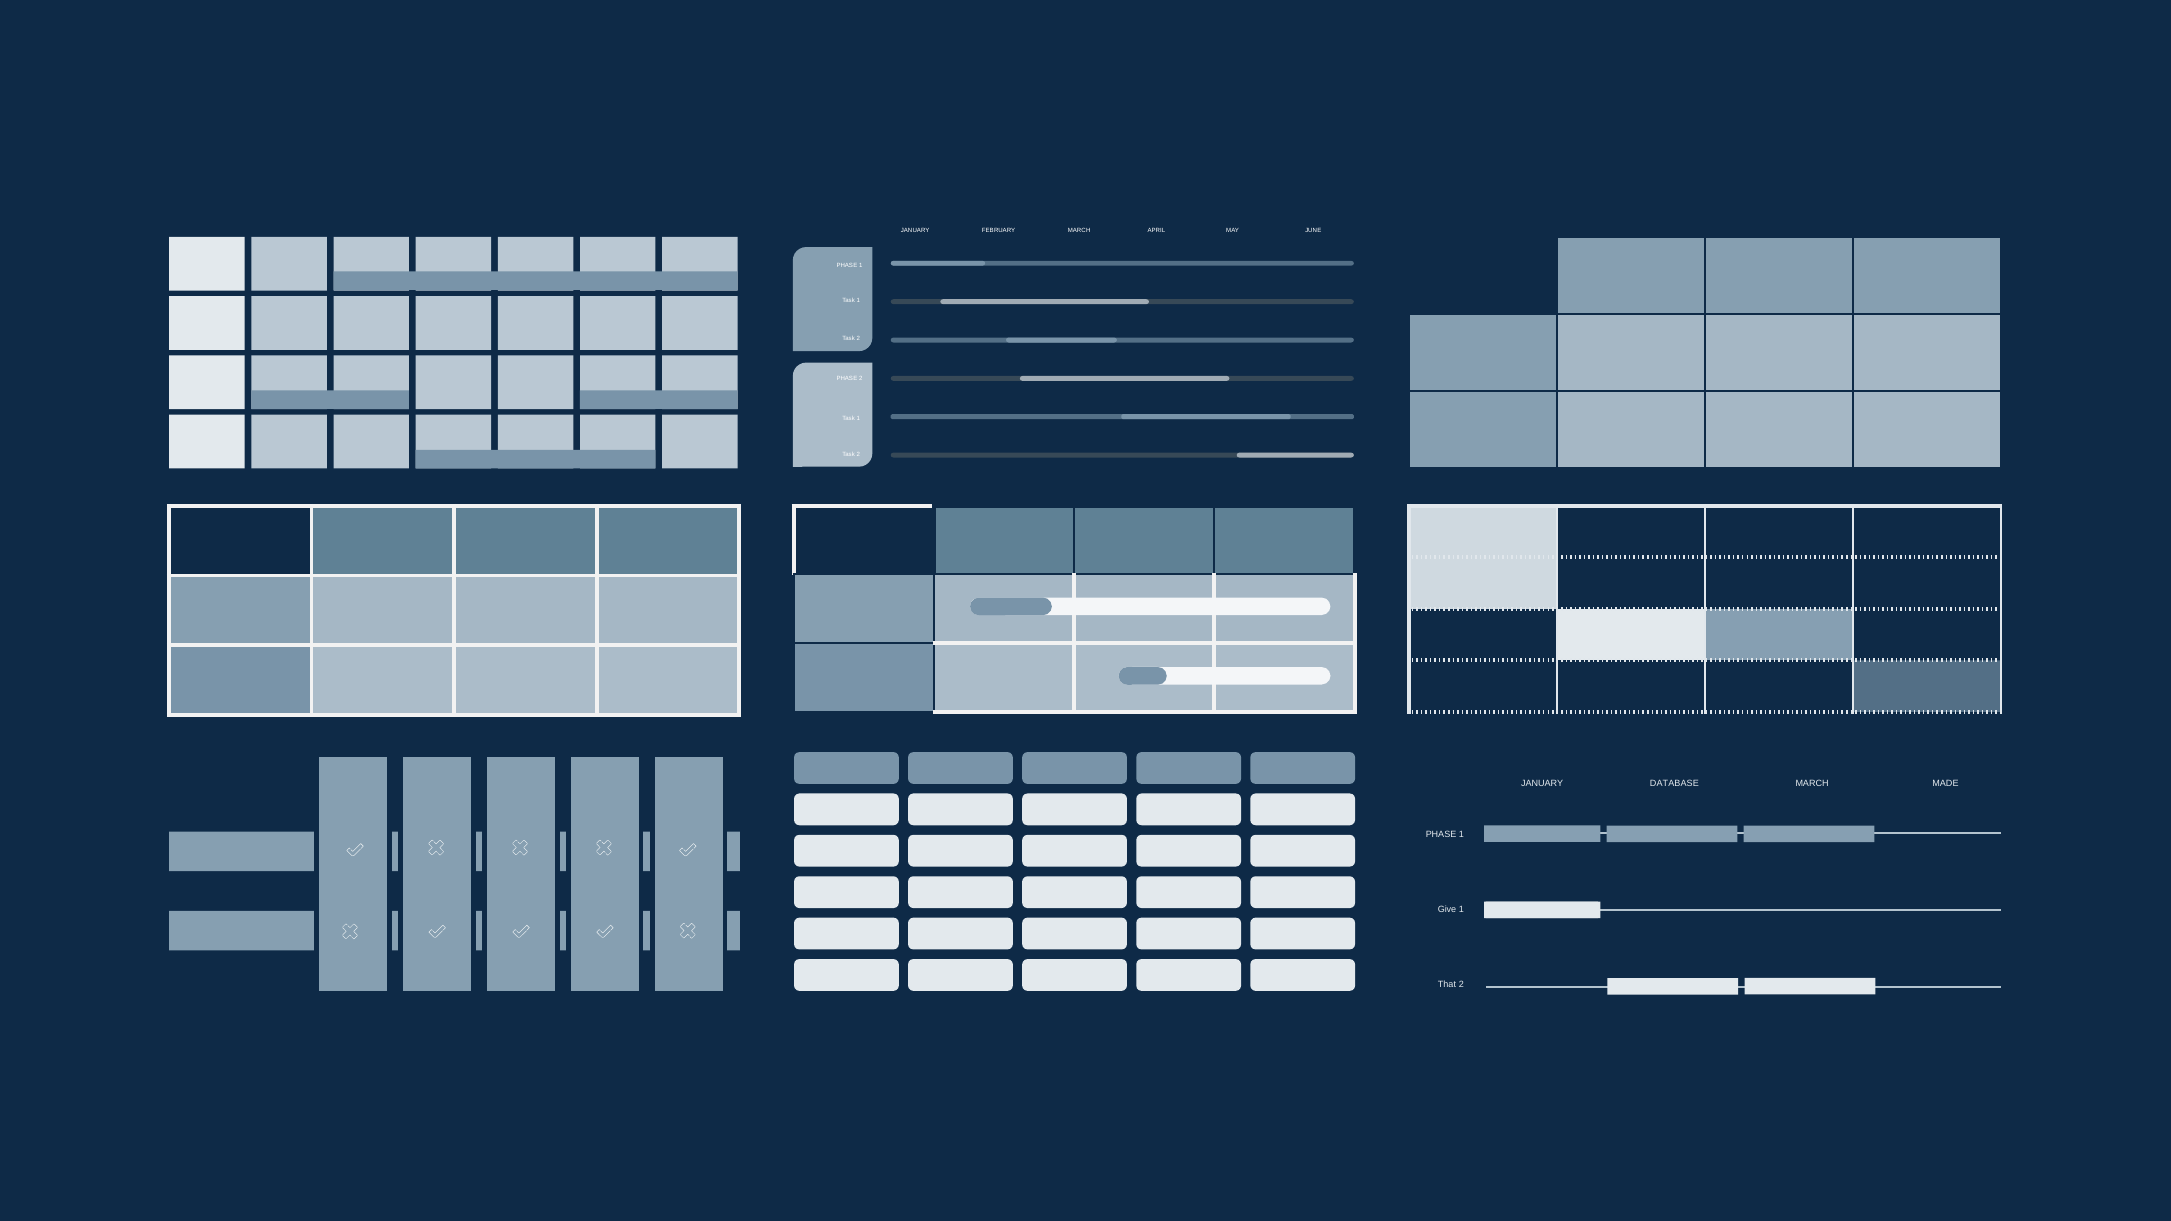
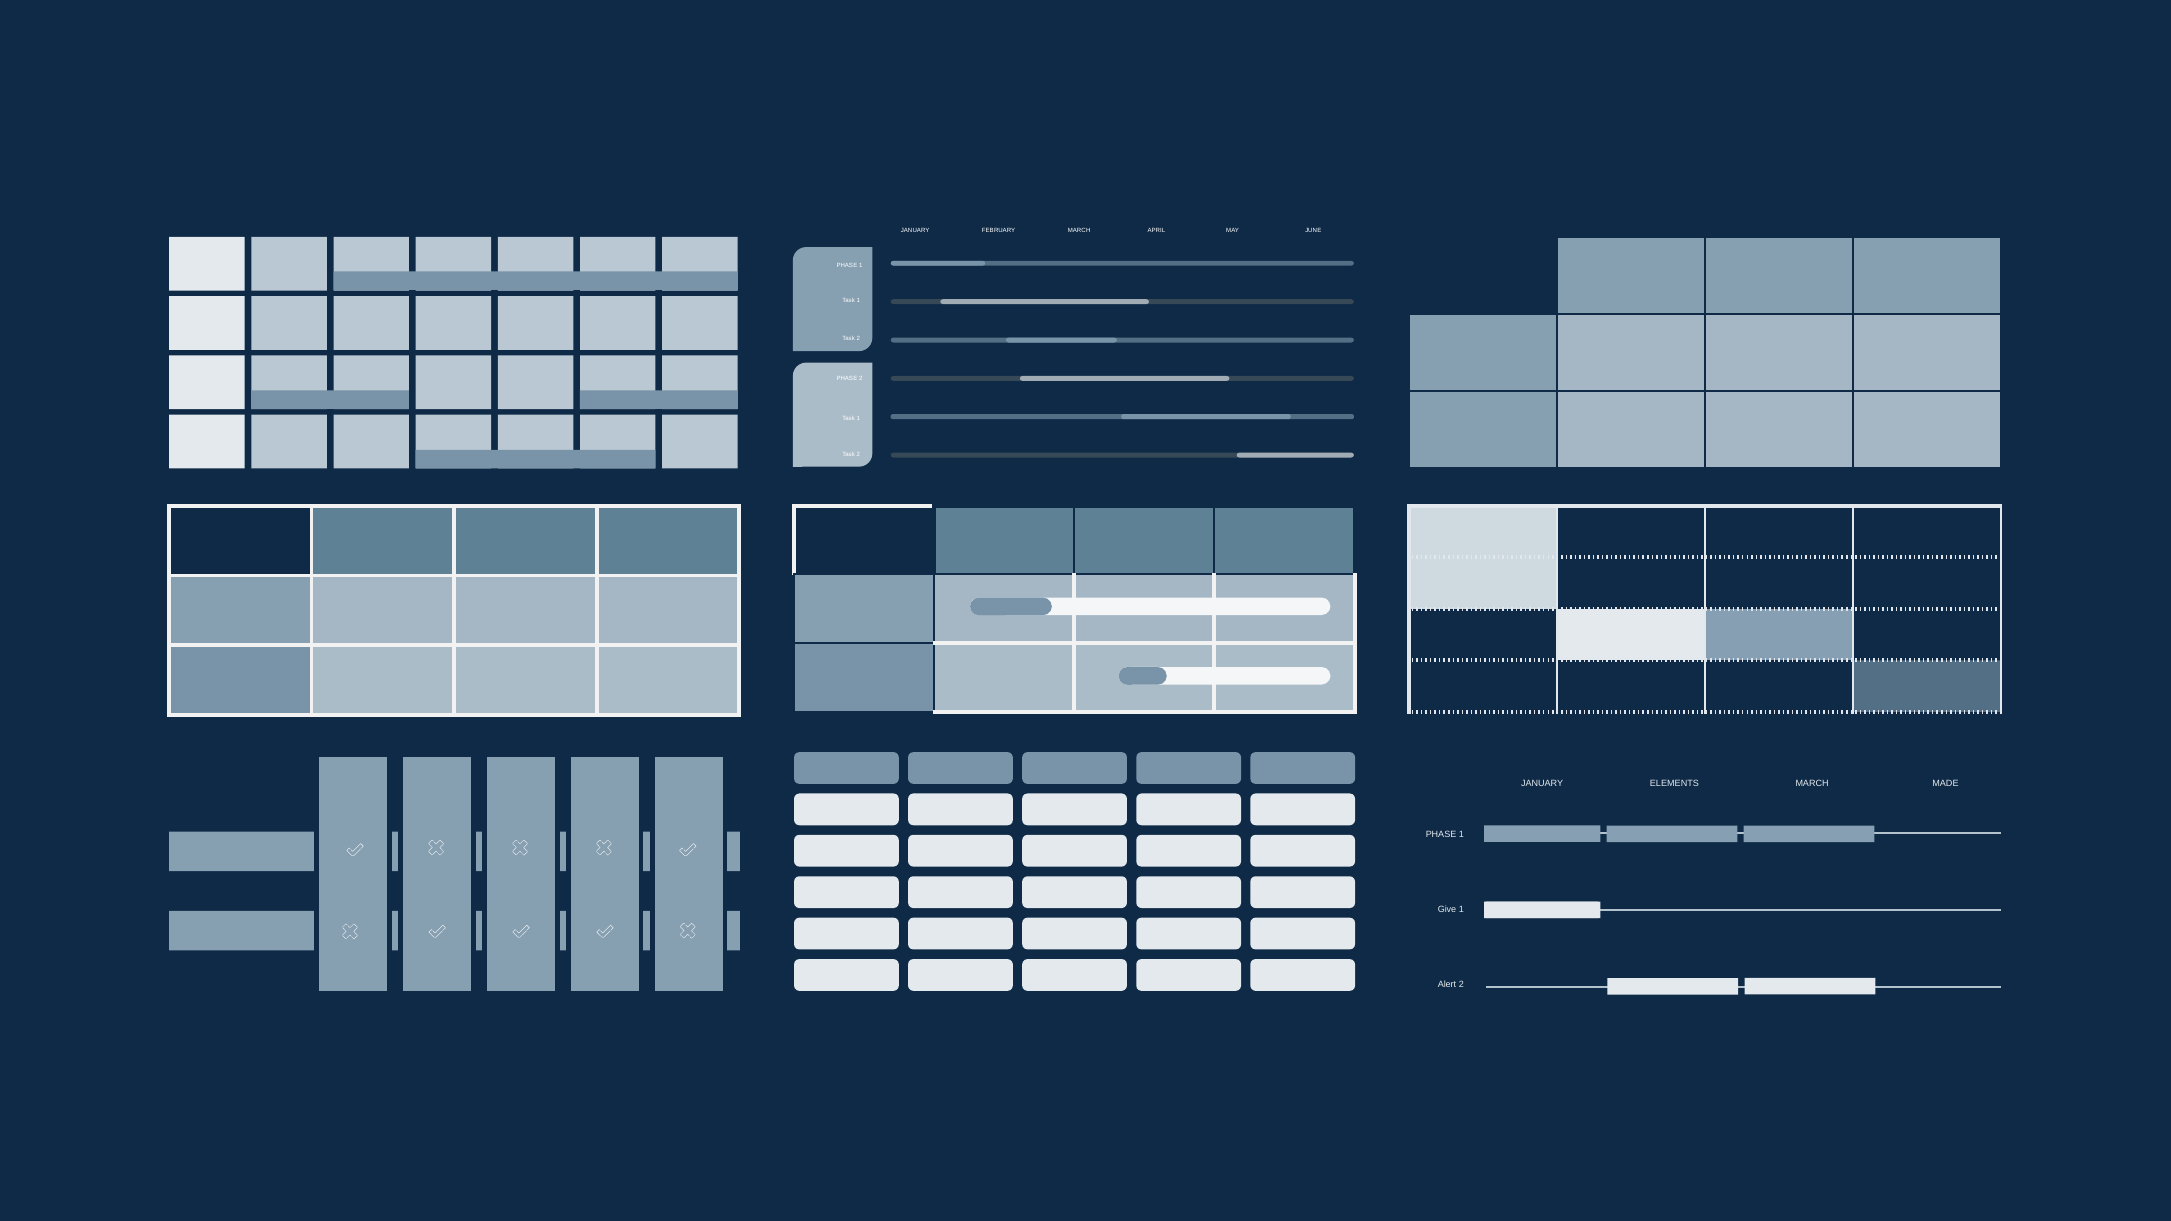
DATABASE: DATABASE -> ELEMENTS
That: That -> Alert
